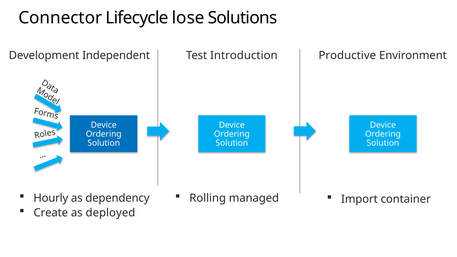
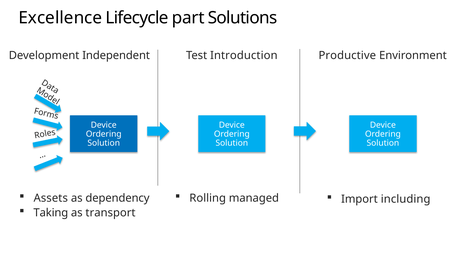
Connector: Connector -> Excellence
lose: lose -> part
Hourly: Hourly -> Assets
container: container -> including
Create: Create -> Taking
deployed: deployed -> transport
